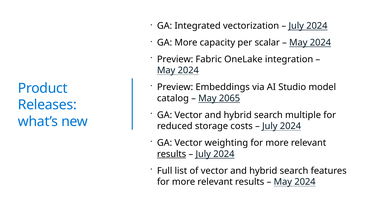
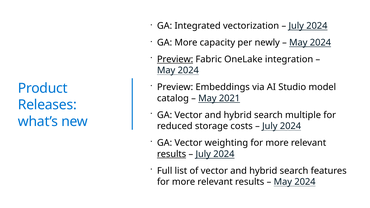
scalar: scalar -> newly
Preview at (175, 59) underline: none -> present
2065: 2065 -> 2021
